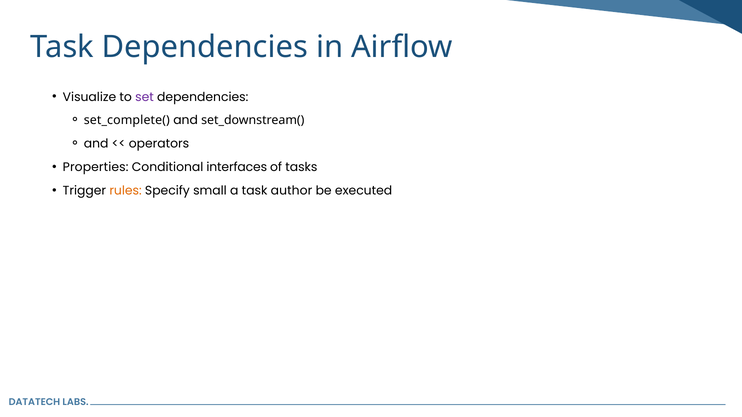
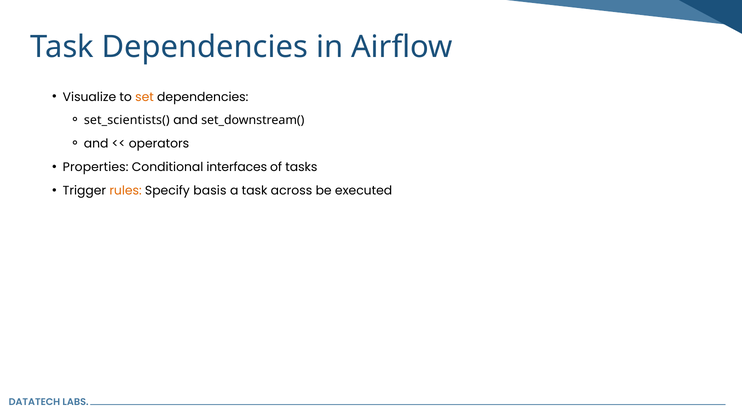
set colour: purple -> orange
set_complete(: set_complete( -> set_scientists(
small: small -> basis
author: author -> across
